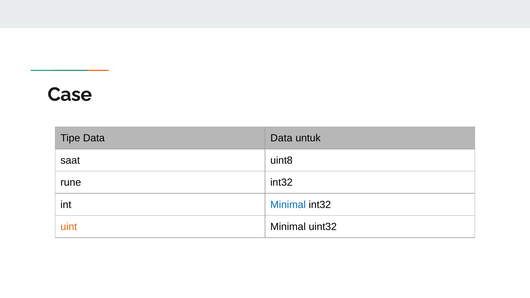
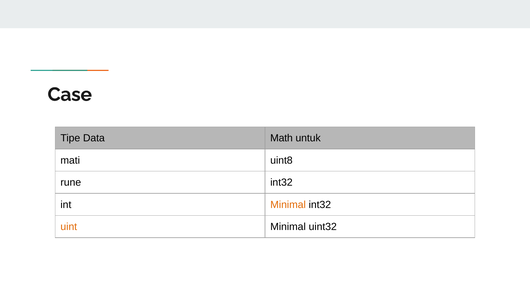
Data Data: Data -> Math
saat: saat -> mati
Minimal at (288, 205) colour: blue -> orange
